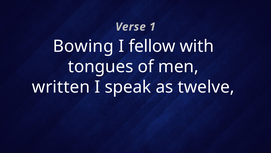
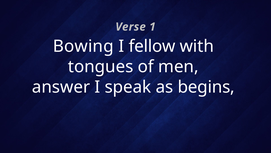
written: written -> answer
twelve: twelve -> begins
